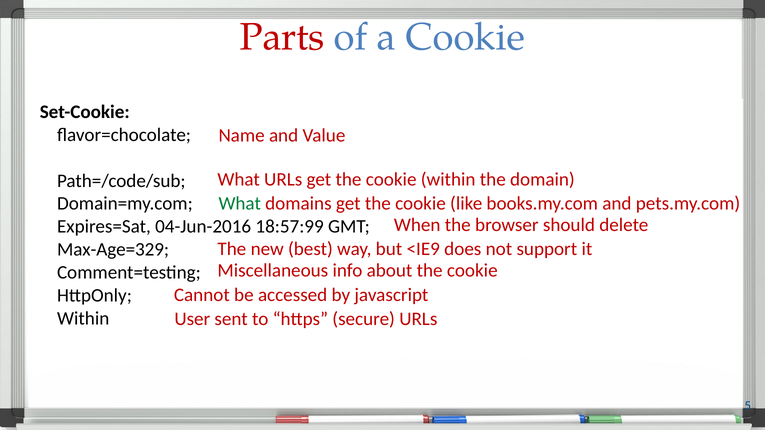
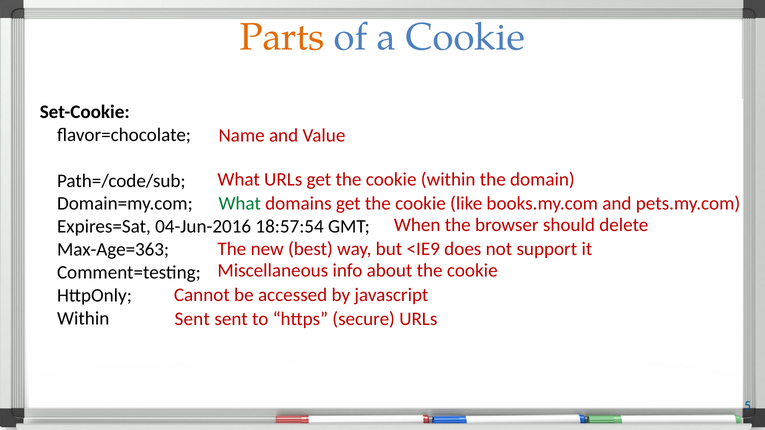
Parts colour: red -> orange
18:57:99: 18:57:99 -> 18:57:54
Max-Age=329: Max-Age=329 -> Max-Age=363
User at (192, 319): User -> Sent
